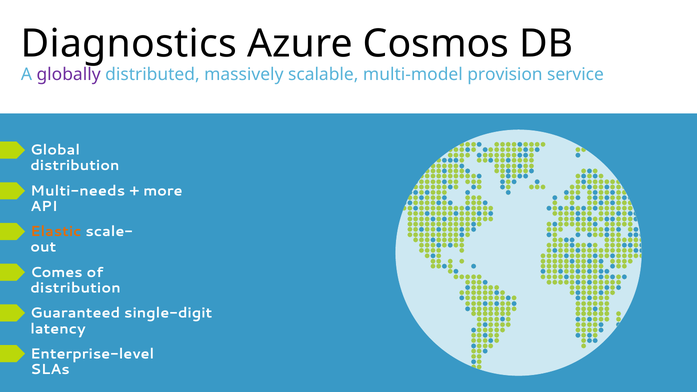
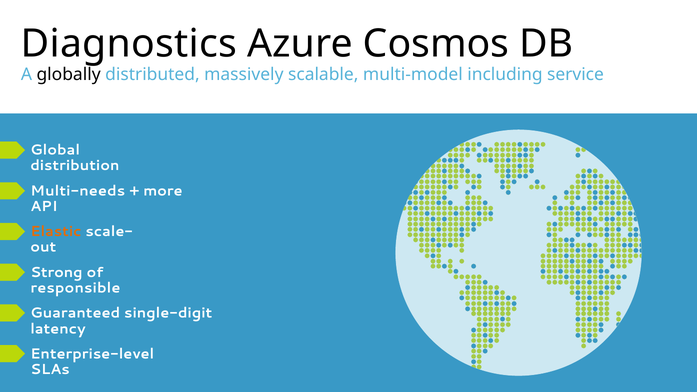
globally colour: purple -> black
provision: provision -> including
Comes: Comes -> Strong
distribution at (75, 288): distribution -> responsible
